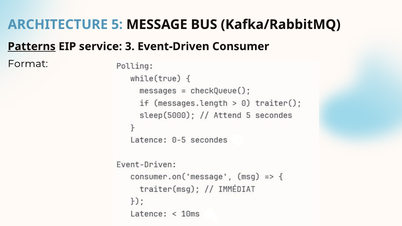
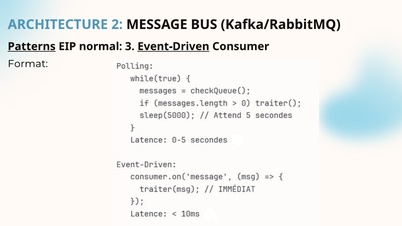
5: 5 -> 2
service: service -> normal
Event-Driven underline: none -> present
